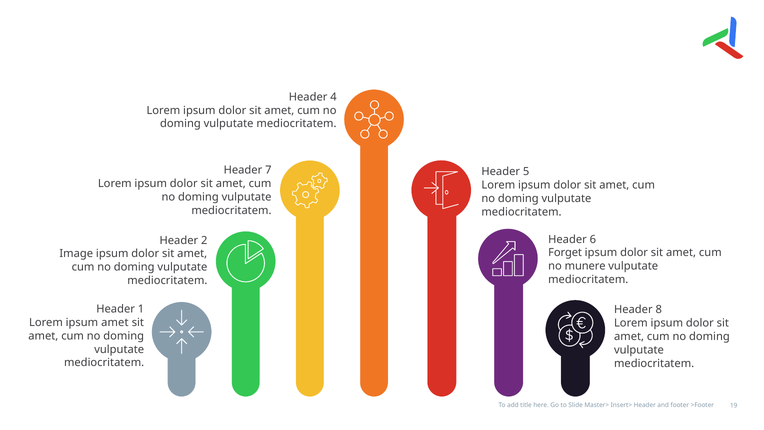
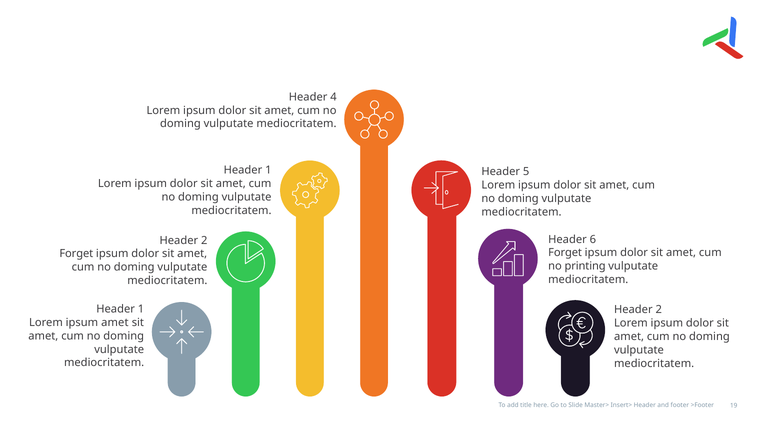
7 at (268, 170): 7 -> 1
Image at (76, 254): Image -> Forget
munere: munere -> printing
8 at (659, 310): 8 -> 2
